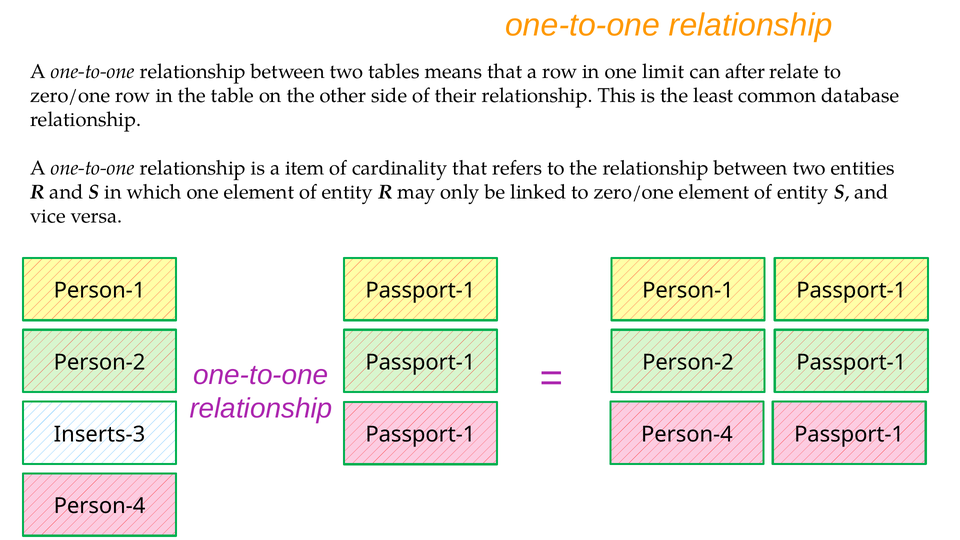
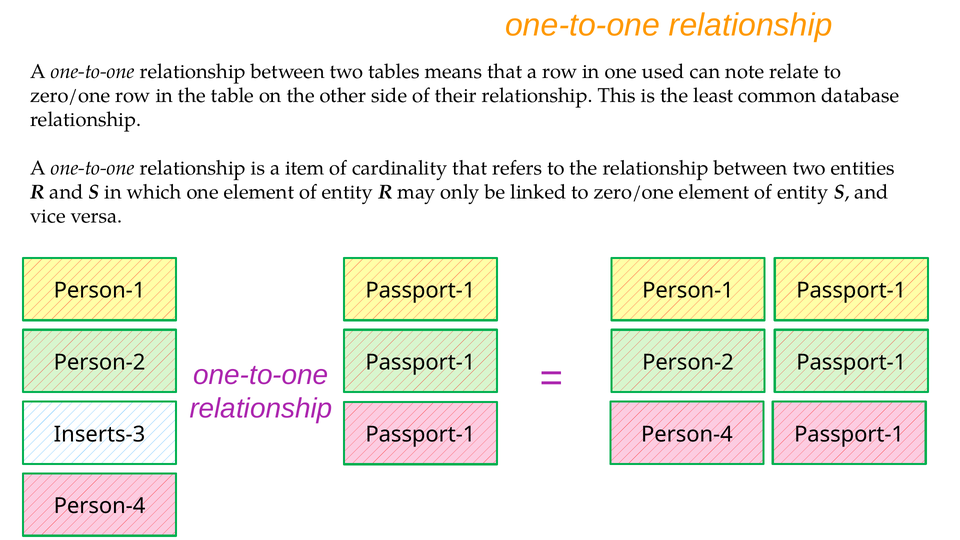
limit: limit -> used
after: after -> note
